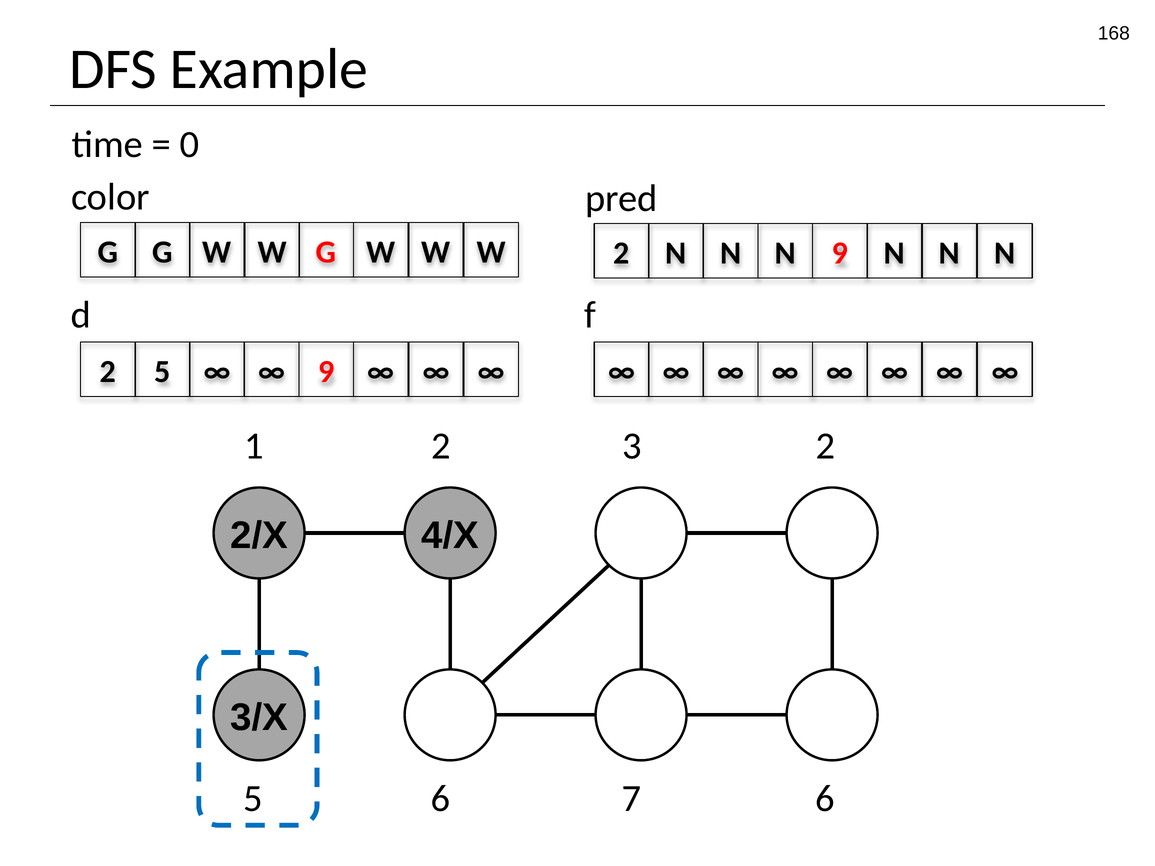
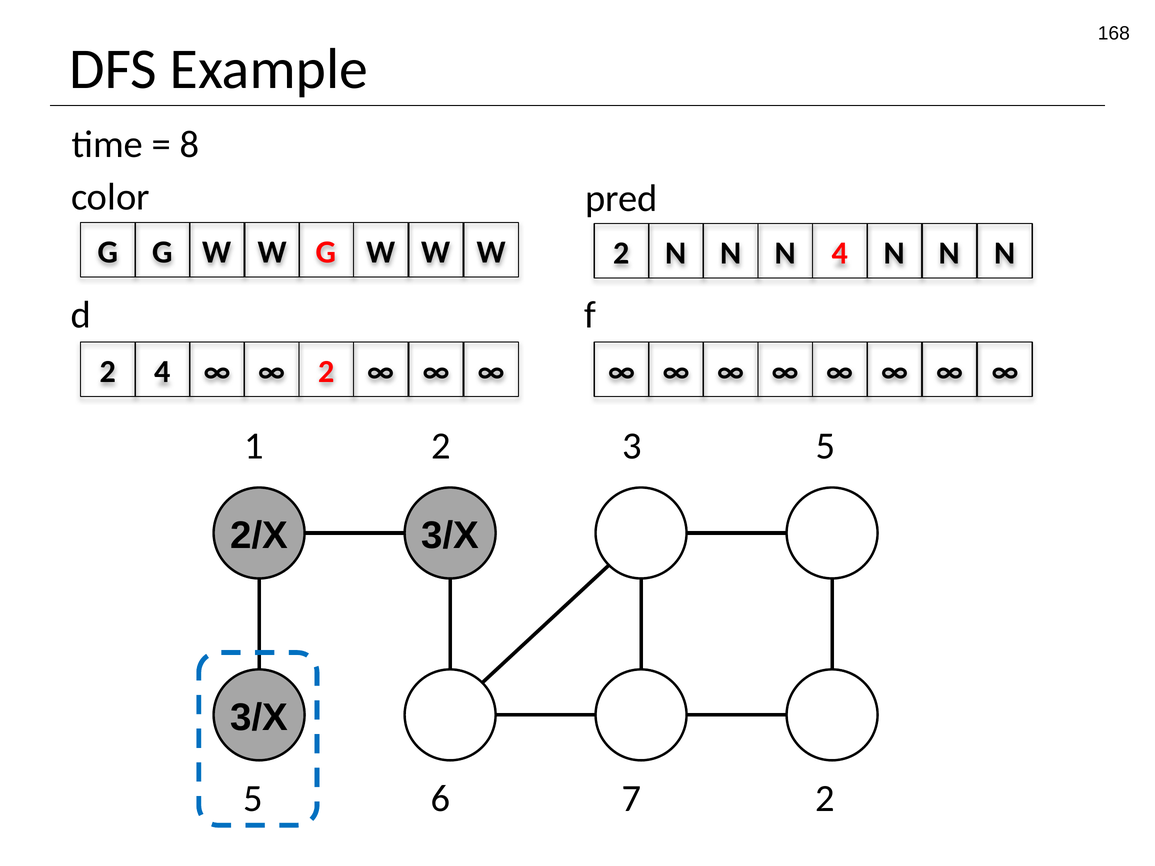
0: 0 -> 8
N 9: 9 -> 4
2 5: 5 -> 4
9 at (326, 372): 9 -> 2
3 2: 2 -> 5
2/X 4/X: 4/X -> 3/X
7 6: 6 -> 2
